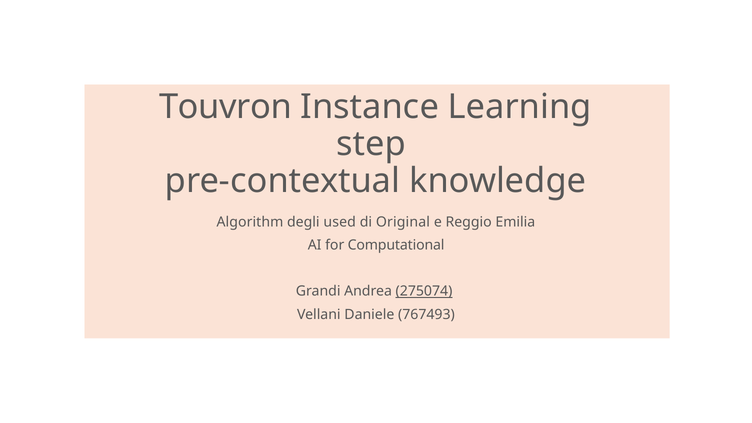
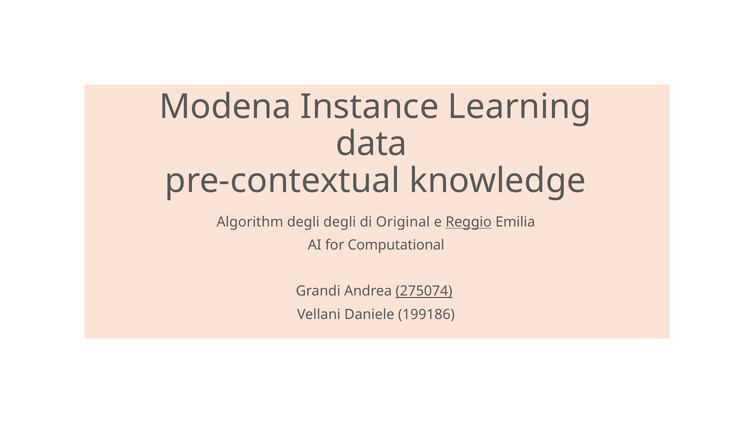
Touvron: Touvron -> Modena
step: step -> data
degli used: used -> degli
Reggio underline: none -> present
767493: 767493 -> 199186
